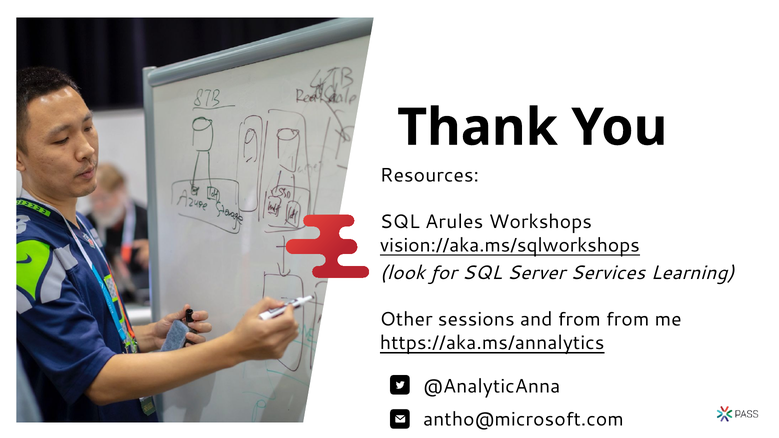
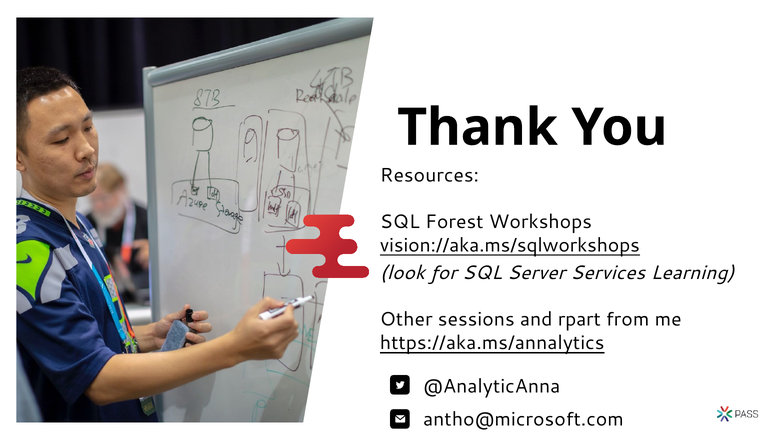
Arules: Arules -> Forest
and from: from -> rpart
